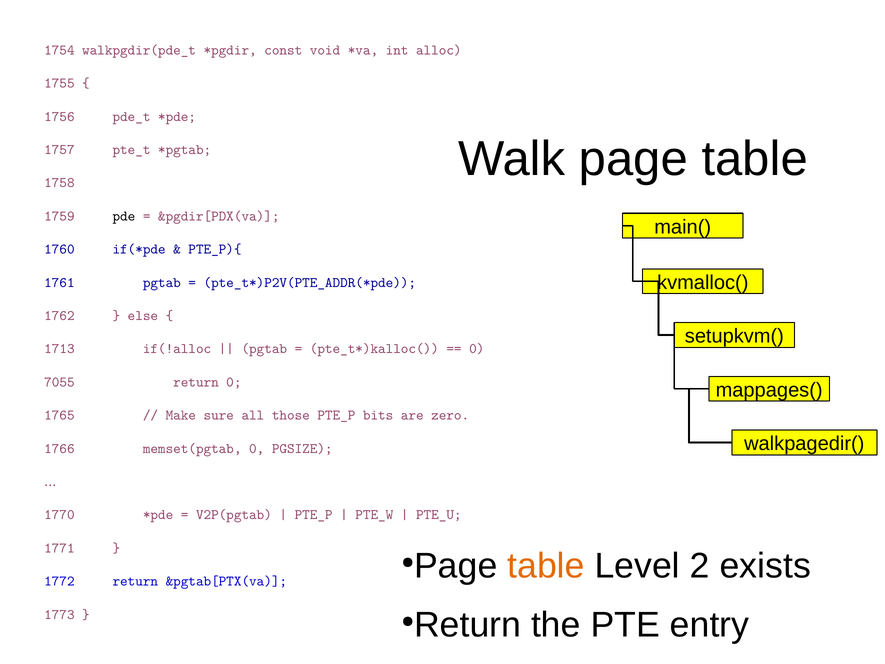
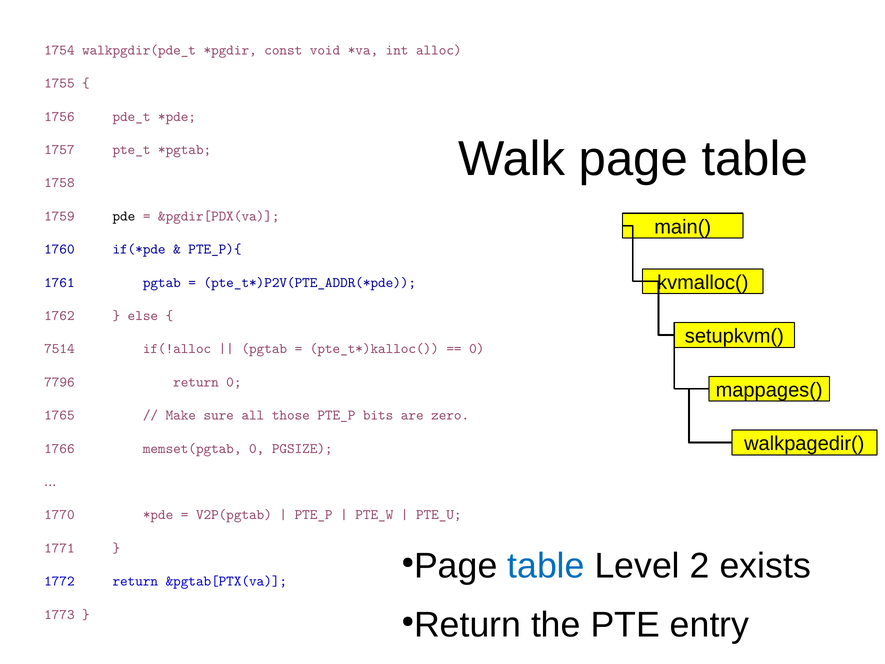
1713: 1713 -> 7514
7055: 7055 -> 7796
table at (546, 566) colour: orange -> blue
